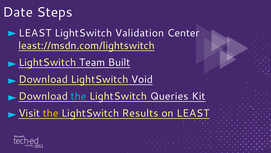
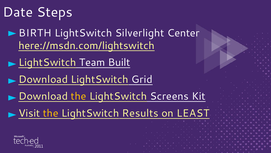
LEAST at (35, 33): LEAST -> BIRTH
Validation: Validation -> Silverlight
least://msdn.com/lightswitch: least://msdn.com/lightswitch -> here://msdn.com/lightswitch
Void: Void -> Grid
the at (79, 96) colour: light blue -> yellow
Queries: Queries -> Screens
